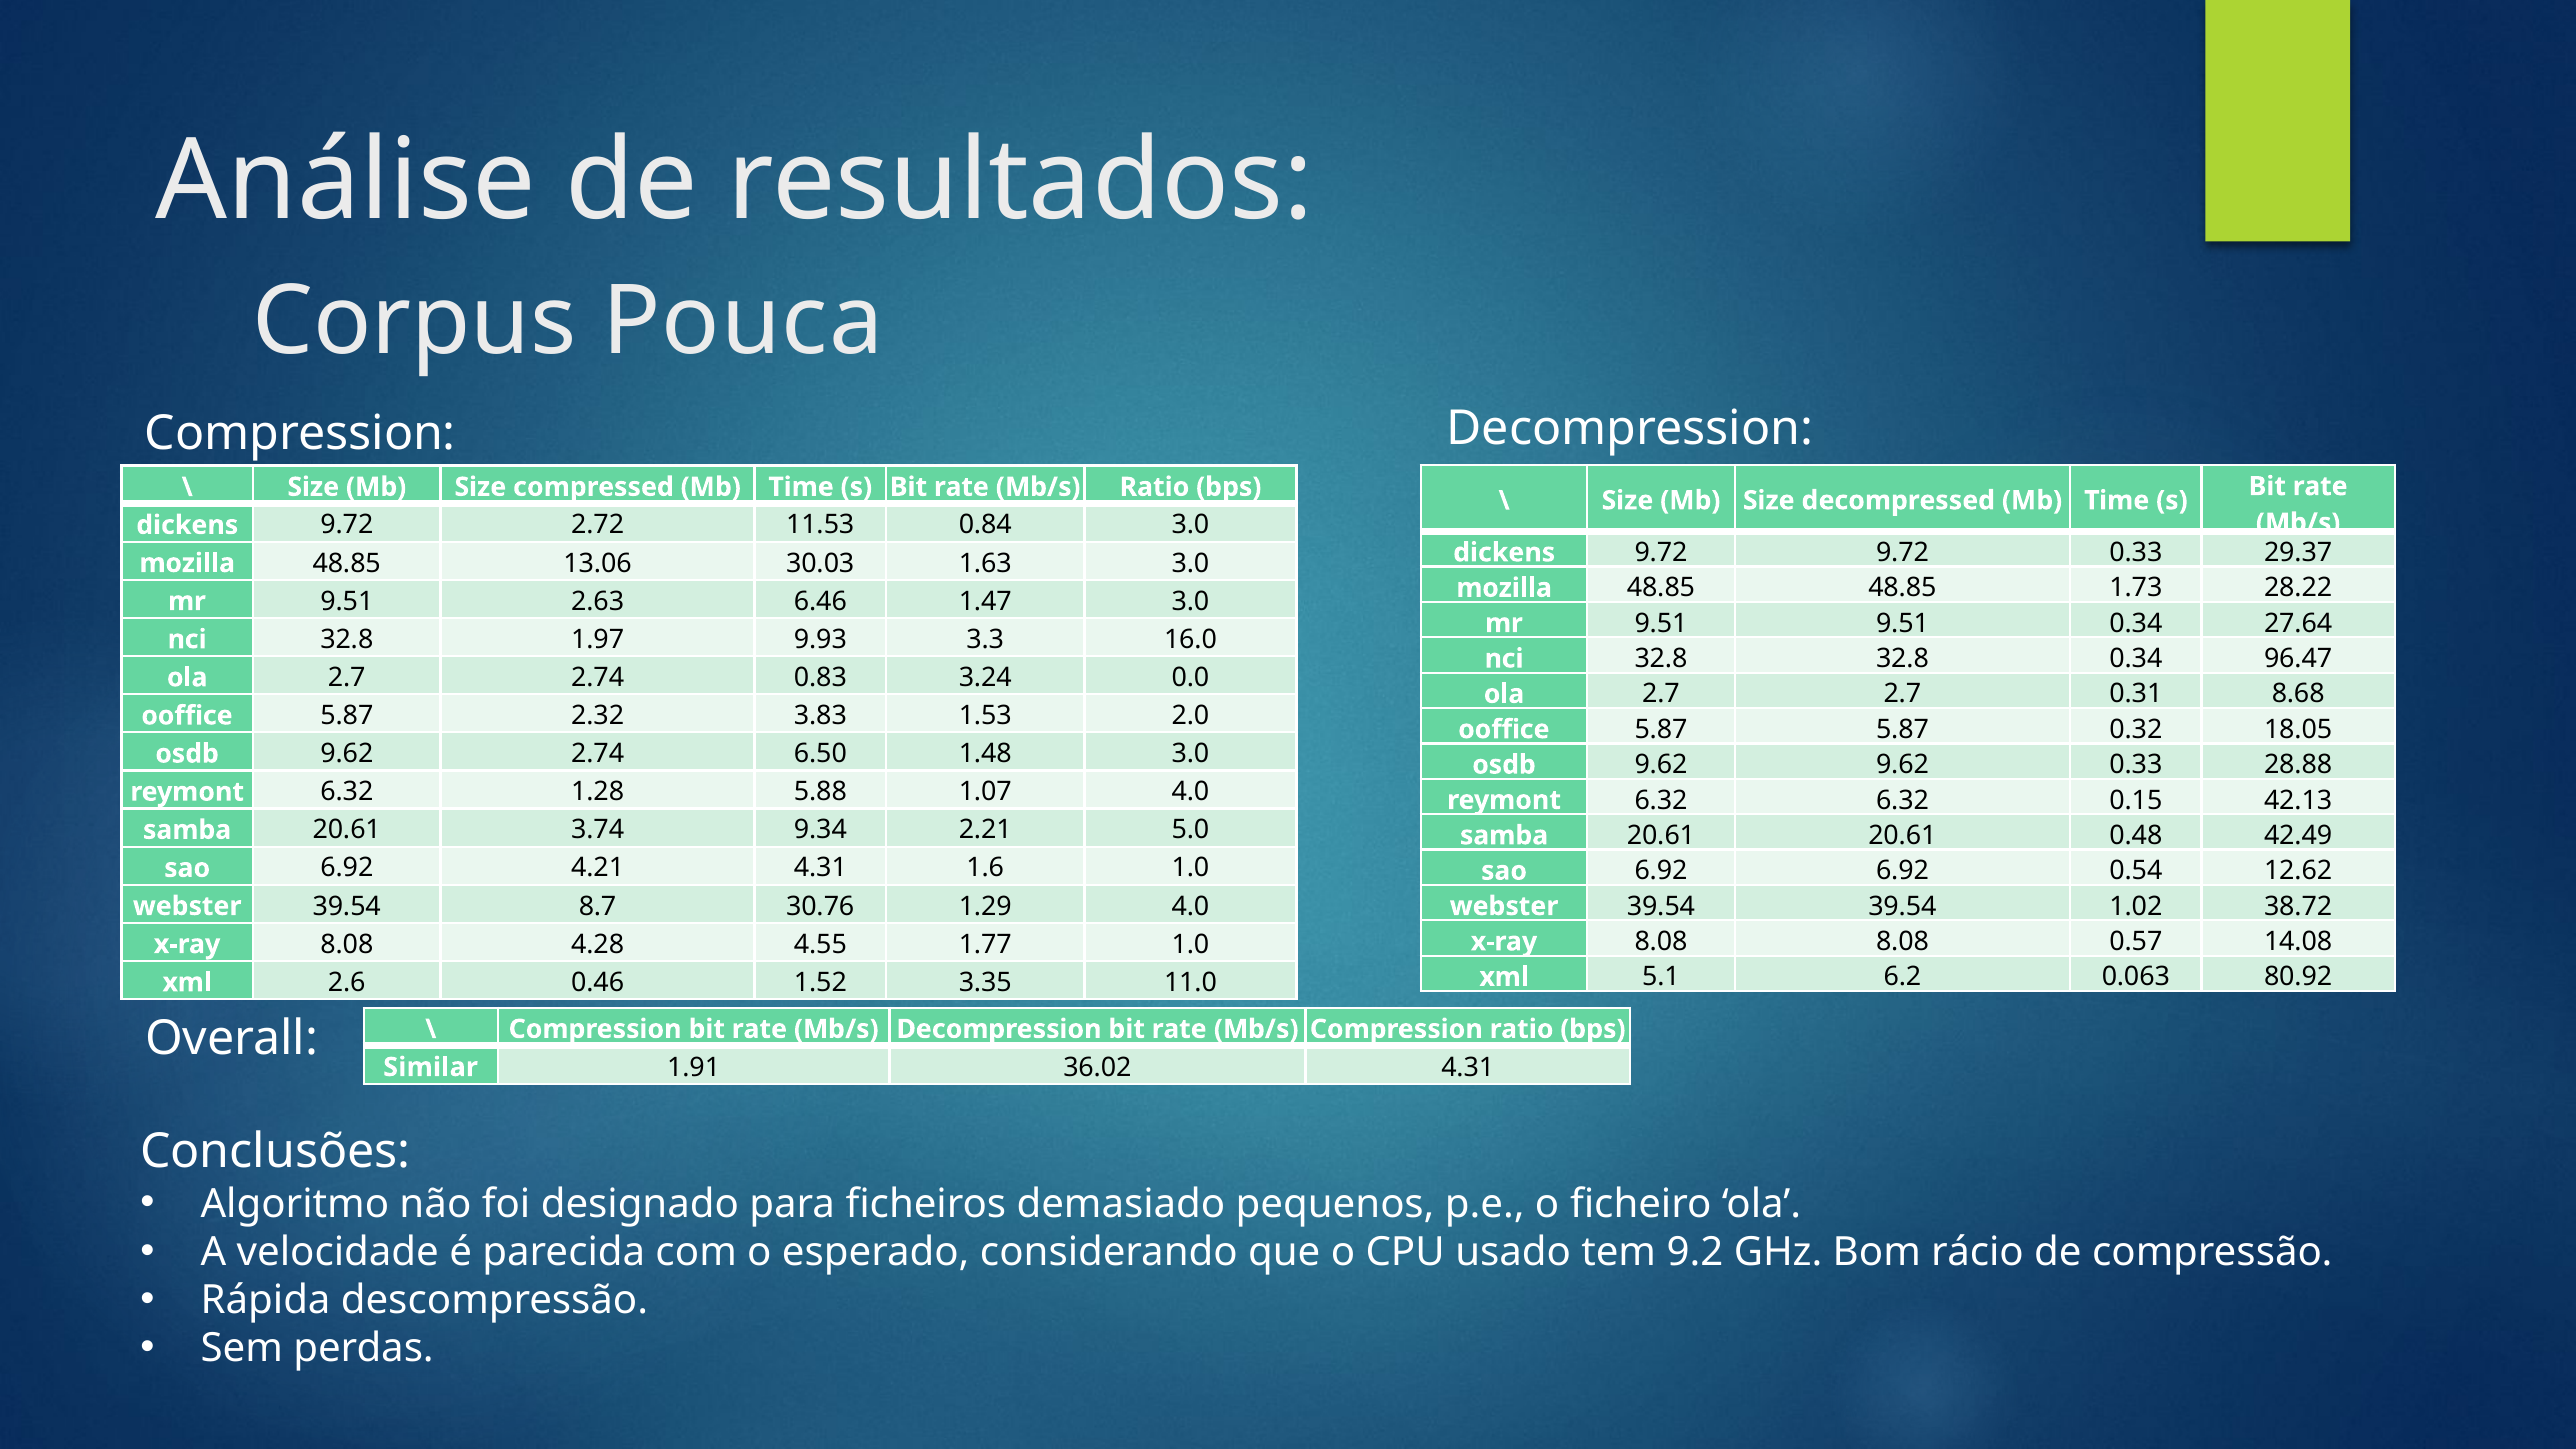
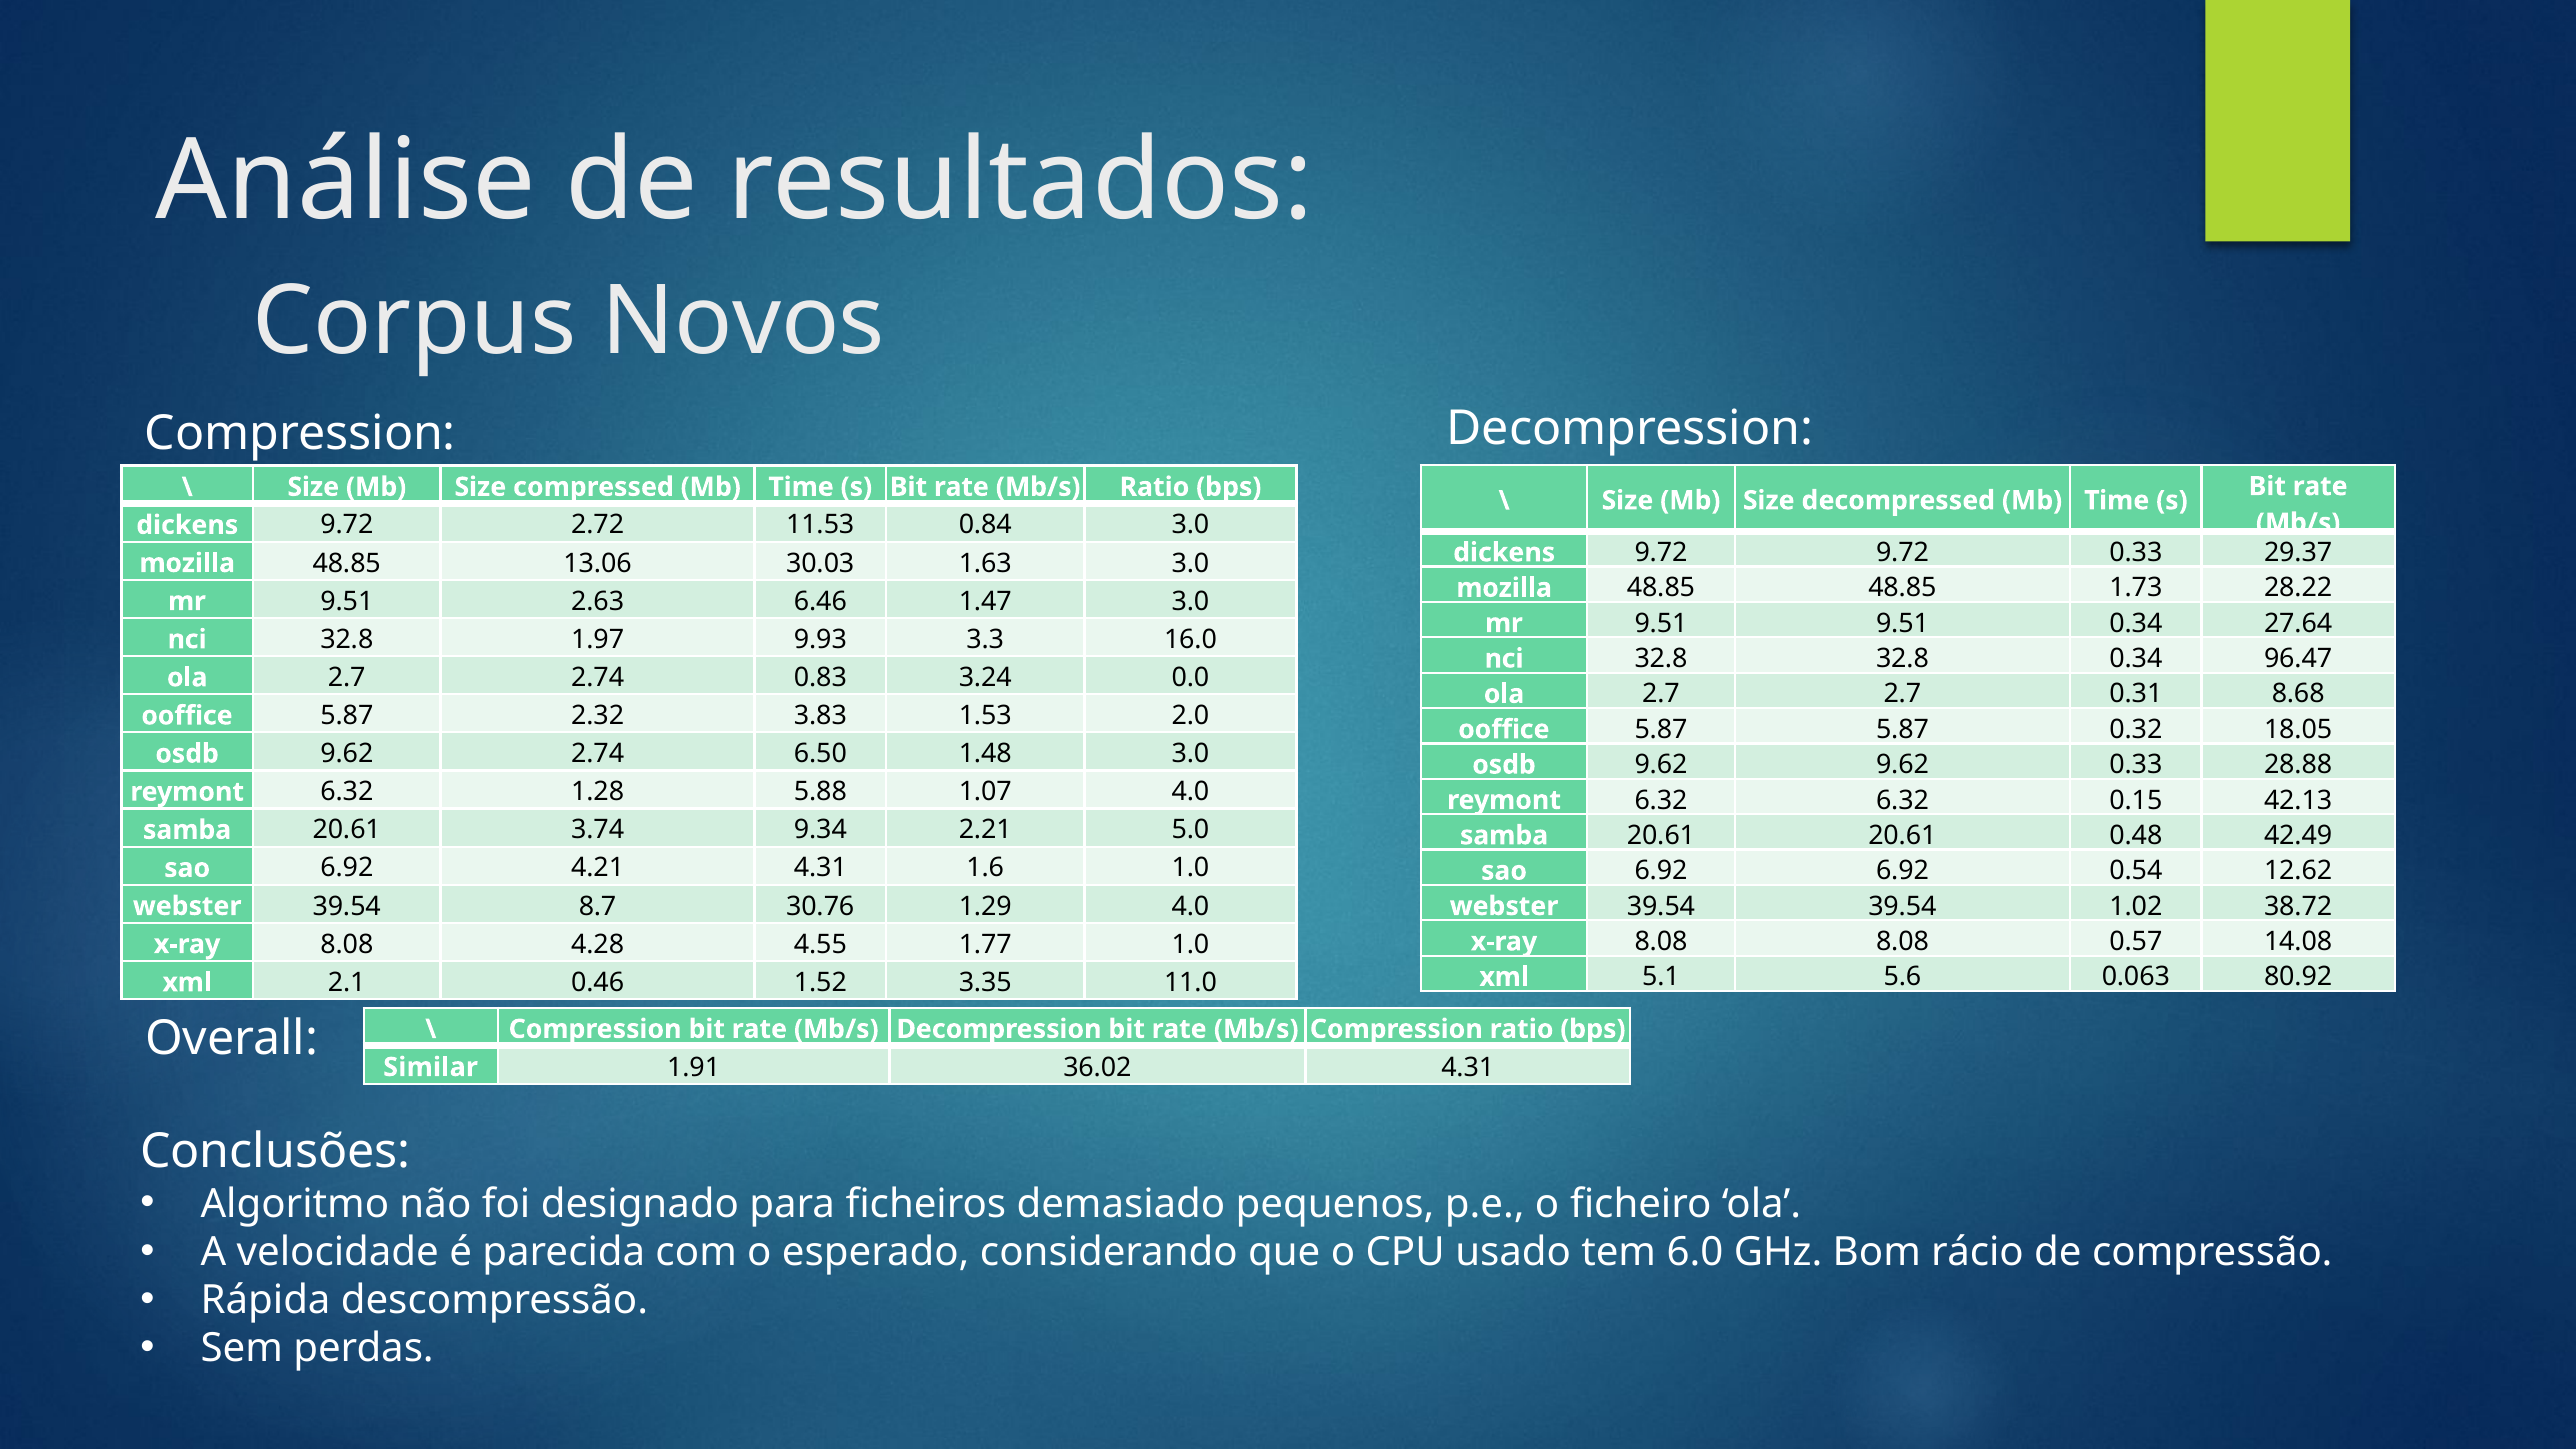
Pouca: Pouca -> Novos
6.2: 6.2 -> 5.6
2.6: 2.6 -> 2.1
9.2: 9.2 -> 6.0
